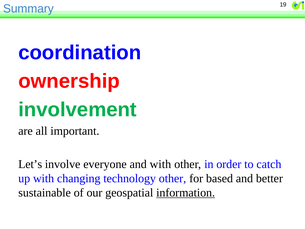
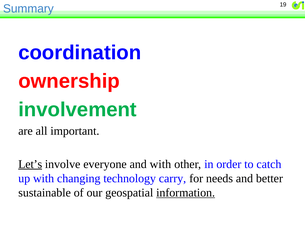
Let’s underline: none -> present
technology other: other -> carry
based: based -> needs
